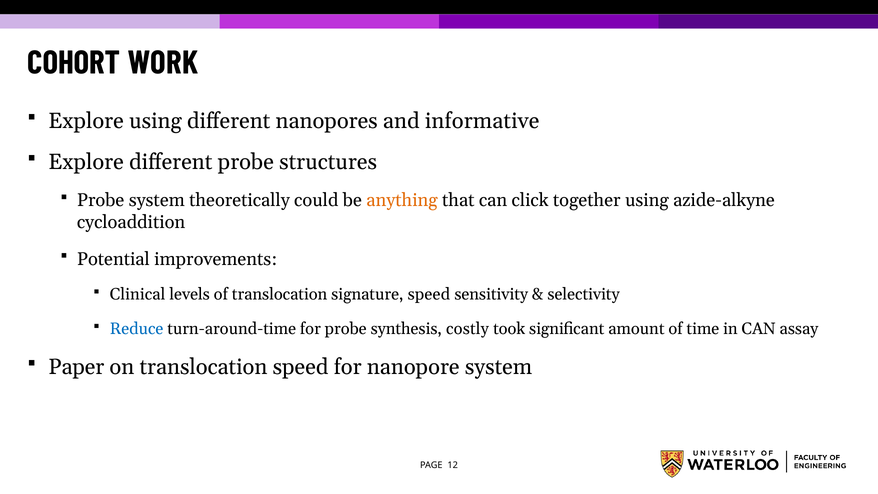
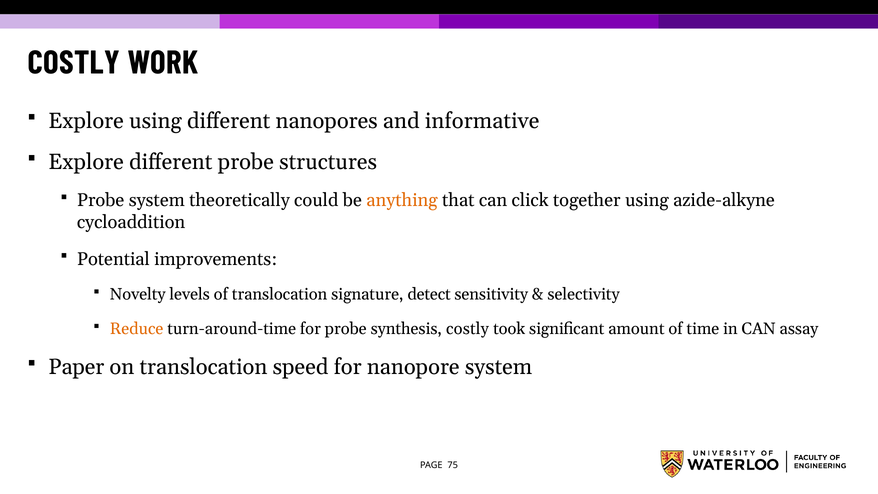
COHORT at (74, 63): COHORT -> COSTLY
Clinical: Clinical -> Novelty
signature speed: speed -> detect
Reduce colour: blue -> orange
12: 12 -> 75
